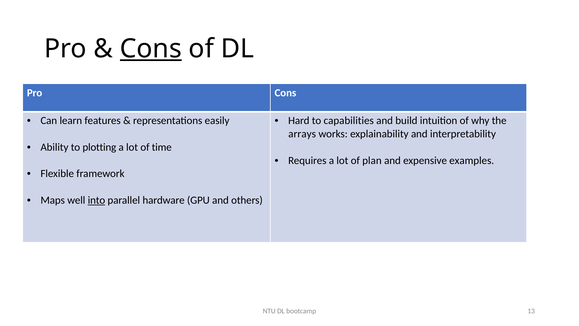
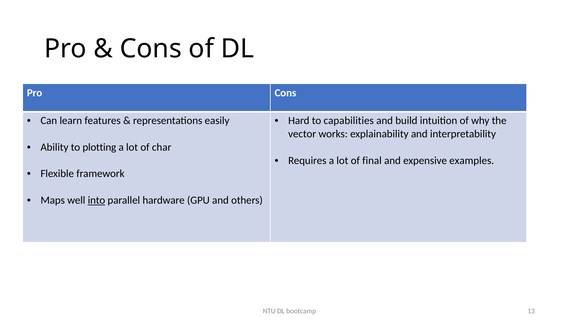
Cons at (151, 49) underline: present -> none
arrays: arrays -> vector
time: time -> char
plan: plan -> final
